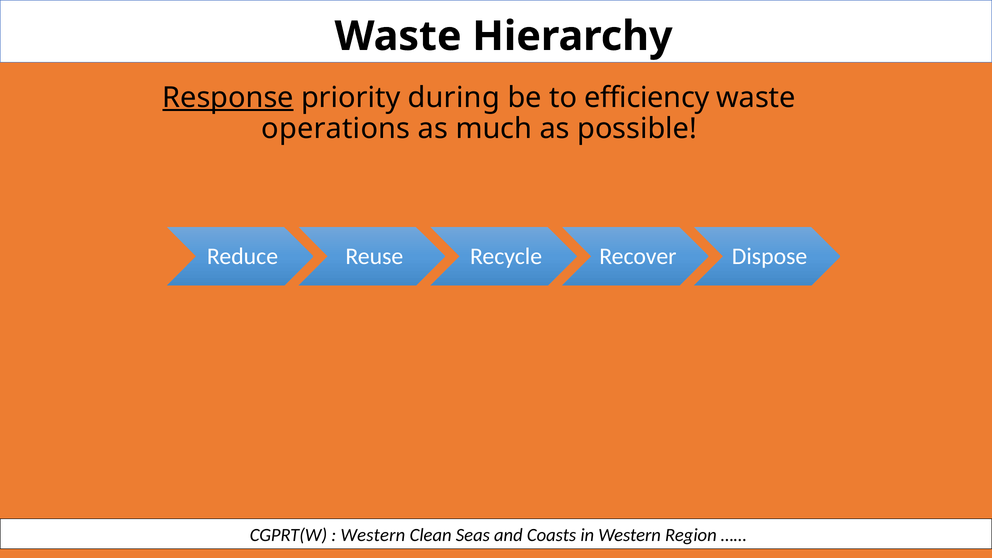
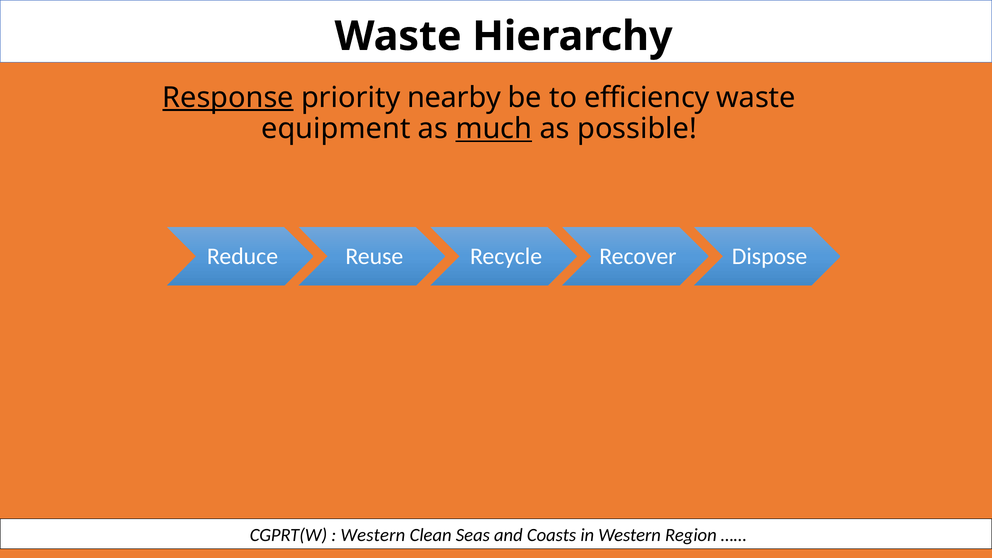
during: during -> nearby
operations: operations -> equipment
much underline: none -> present
